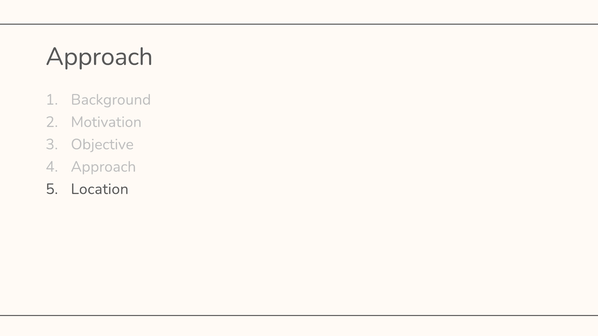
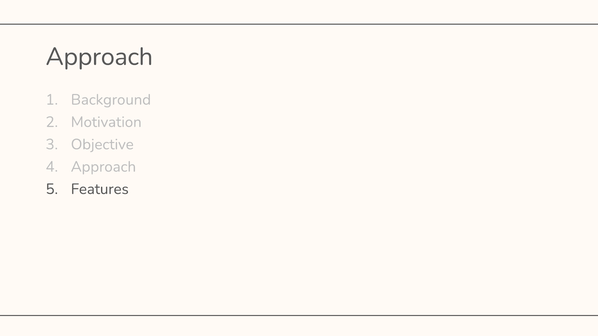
Location: Location -> Features
